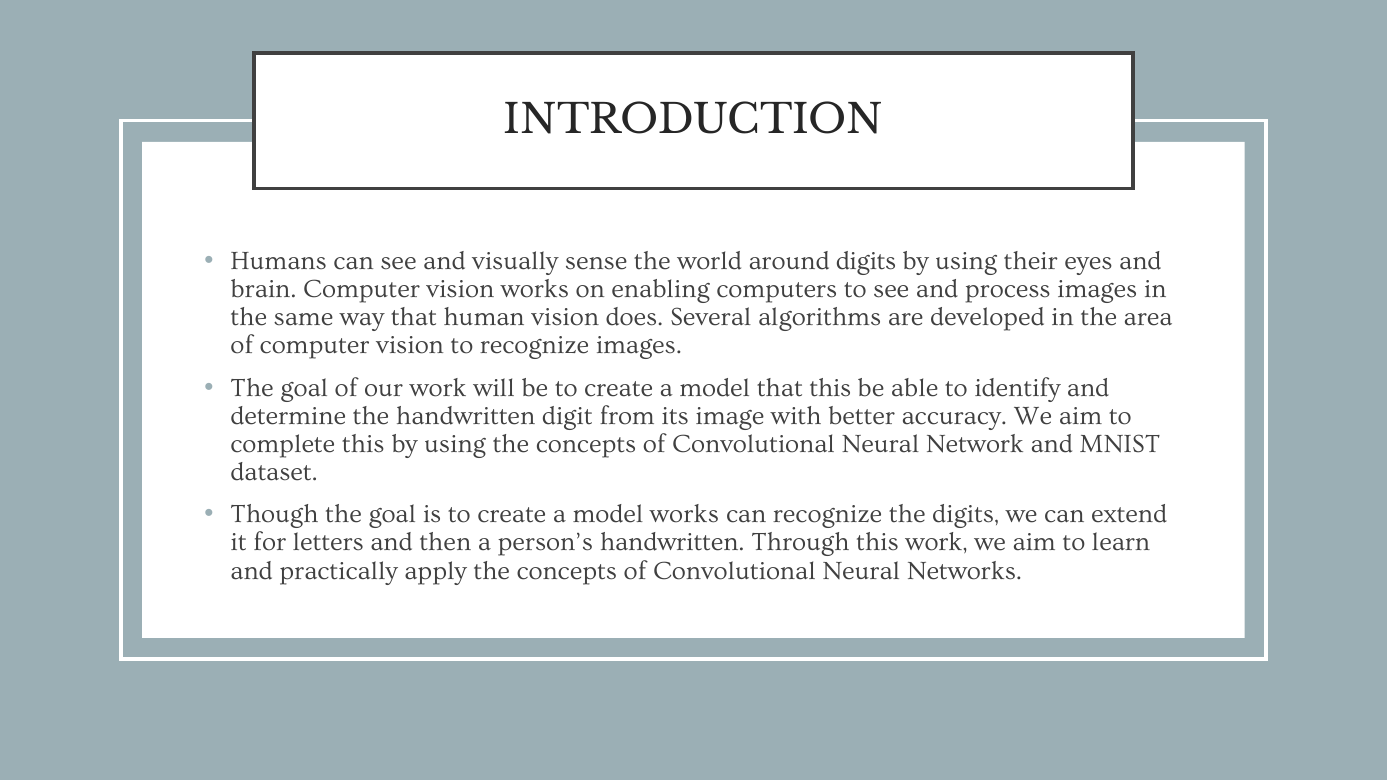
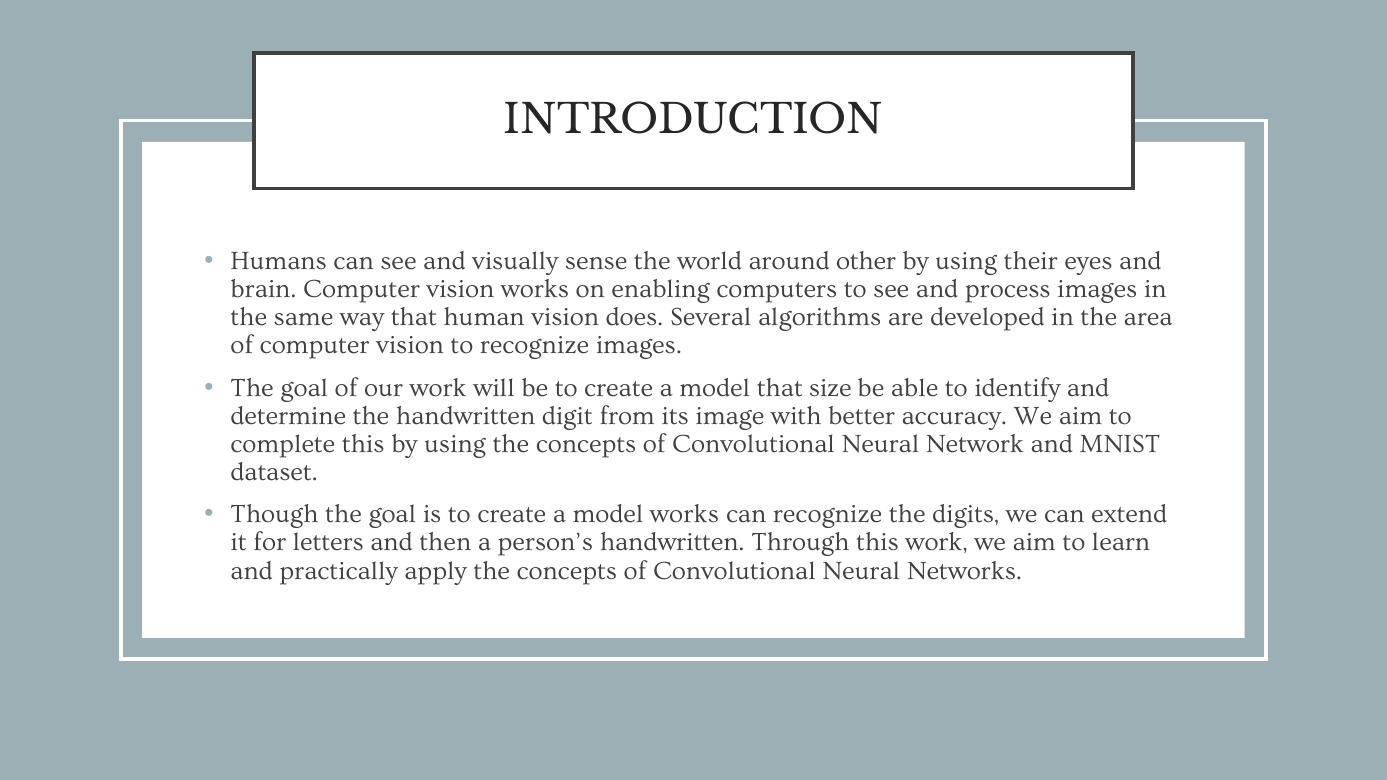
around digits: digits -> other
that this: this -> size
